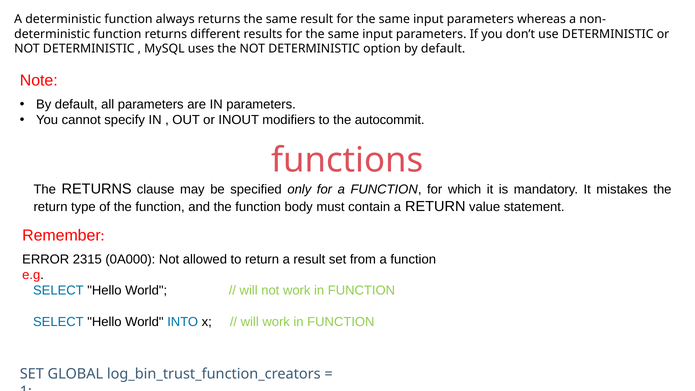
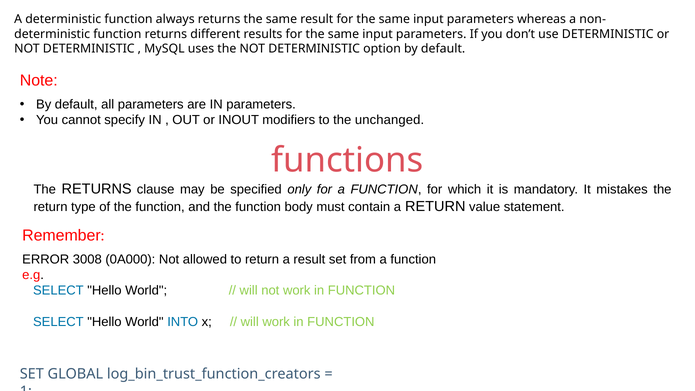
autocommit: autocommit -> unchanged
2315: 2315 -> 3008
